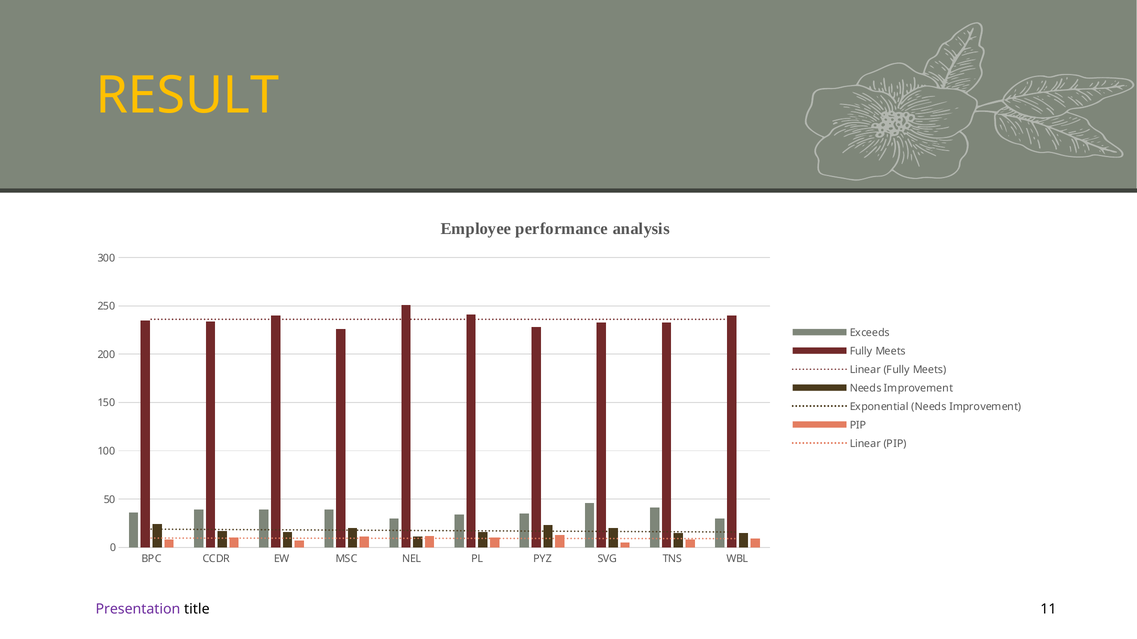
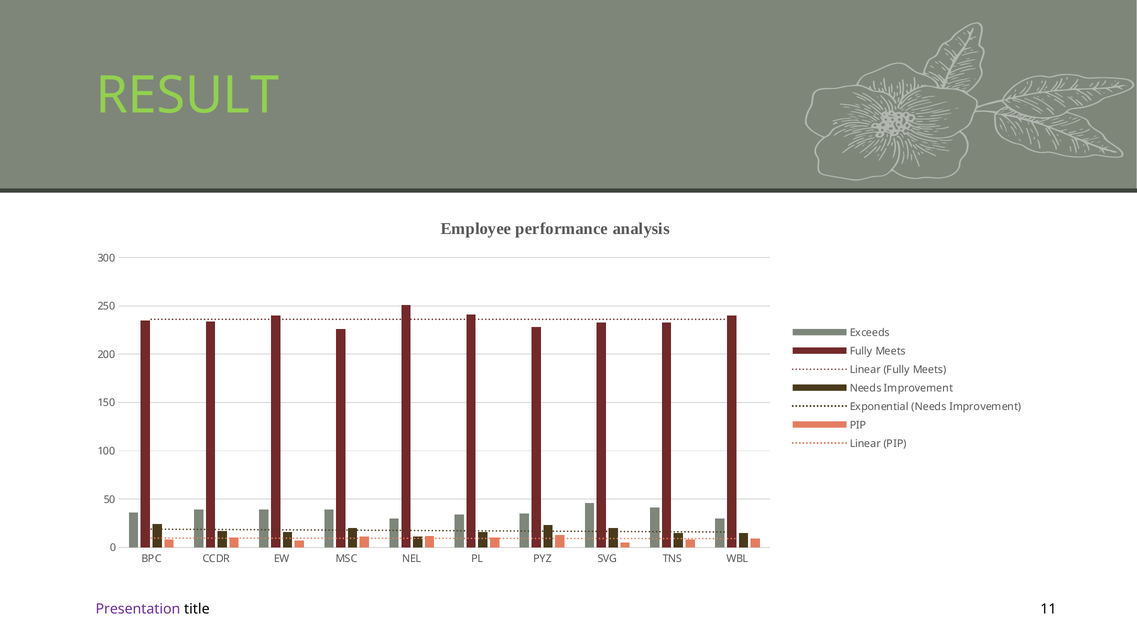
RESULT colour: yellow -> light green
